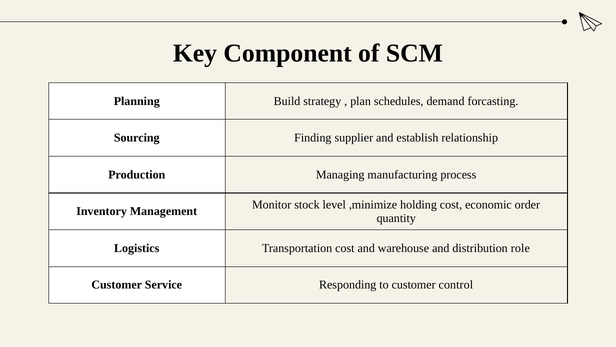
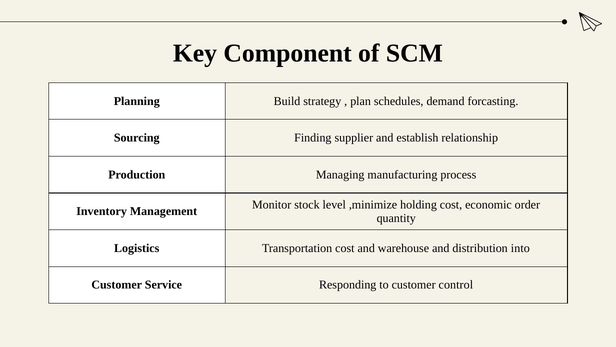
role: role -> into
